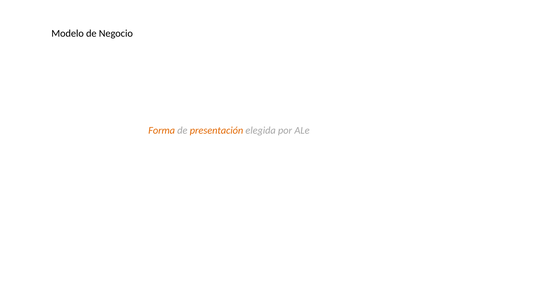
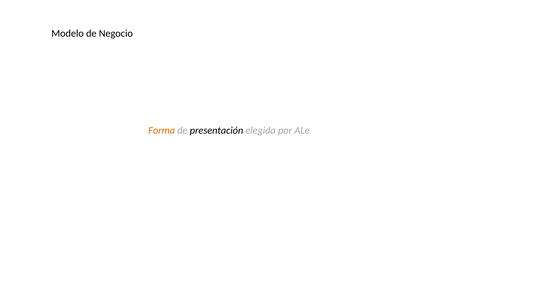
presentación colour: orange -> black
